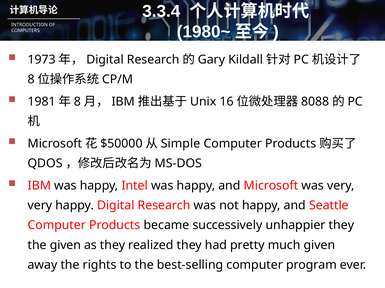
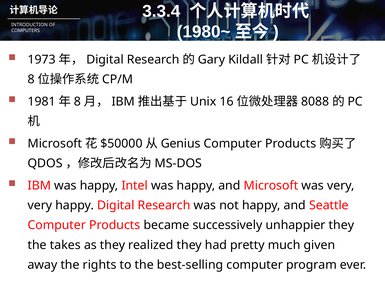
Simple: Simple -> Genius
the given: given -> takes
